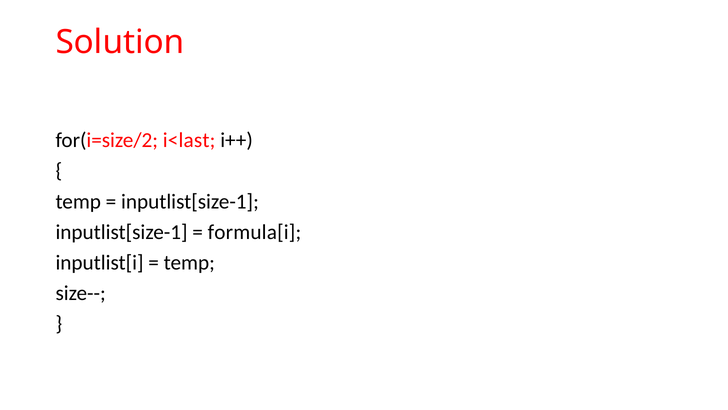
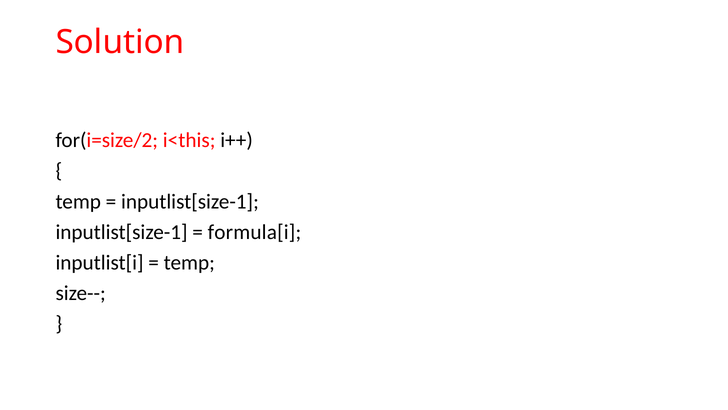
i<last: i<last -> i<this
